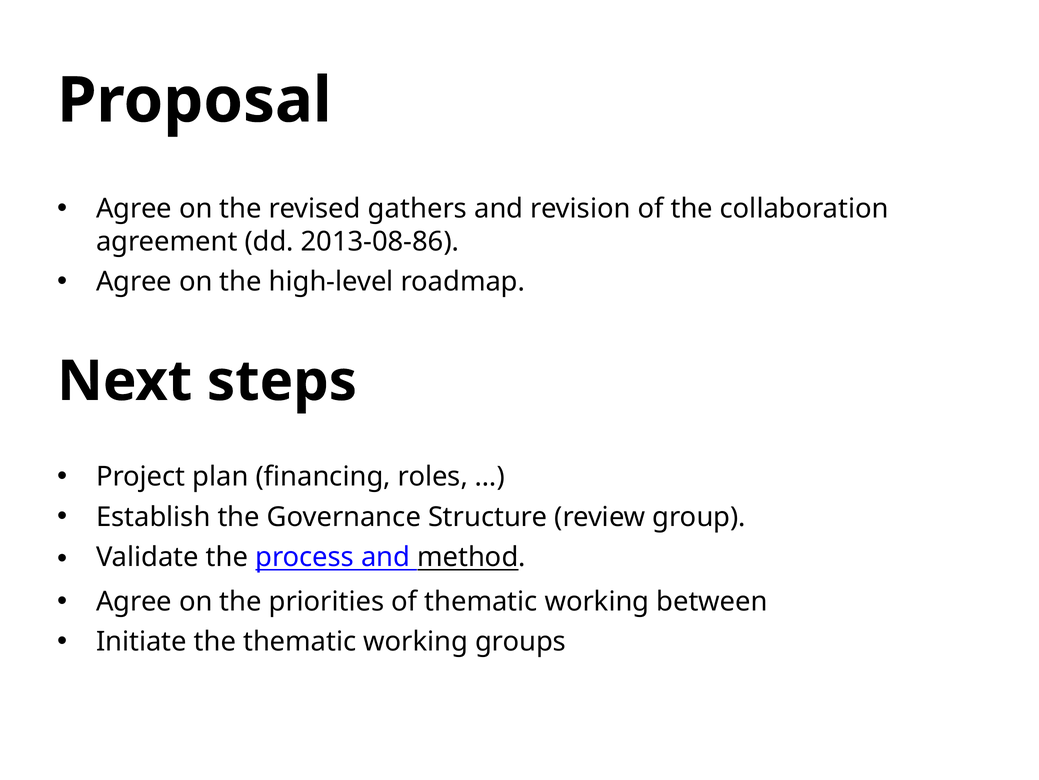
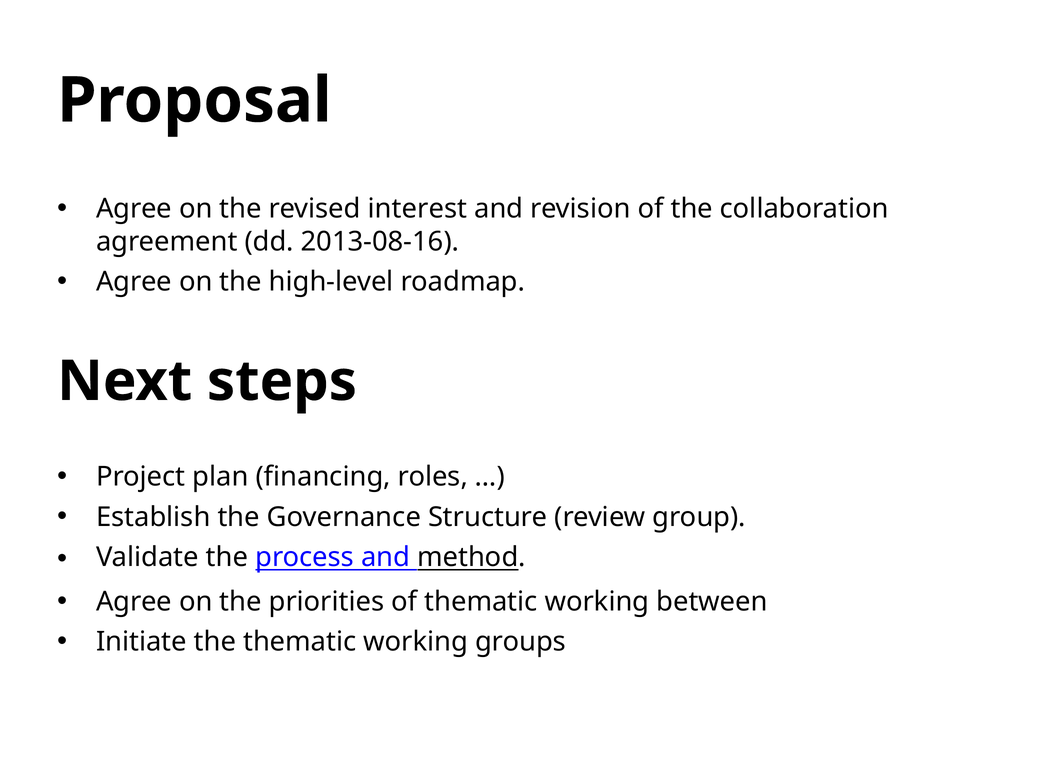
gathers: gathers -> interest
2013-08-86: 2013-08-86 -> 2013-08-16
